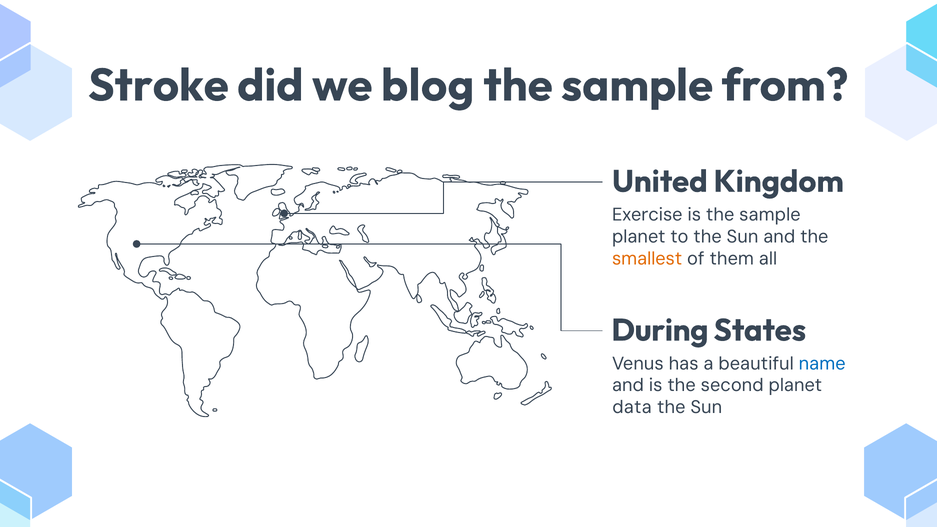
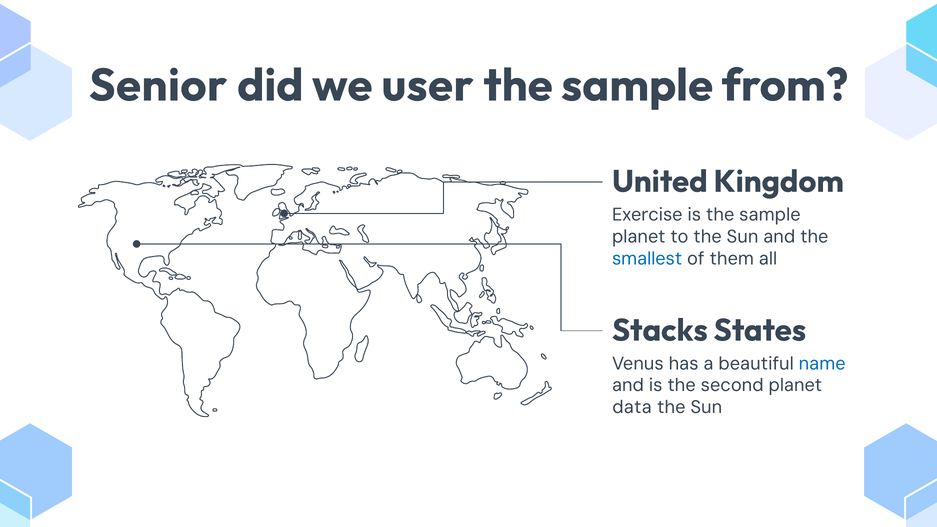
Stroke: Stroke -> Senior
blog: blog -> user
smallest colour: orange -> blue
During: During -> Stacks
